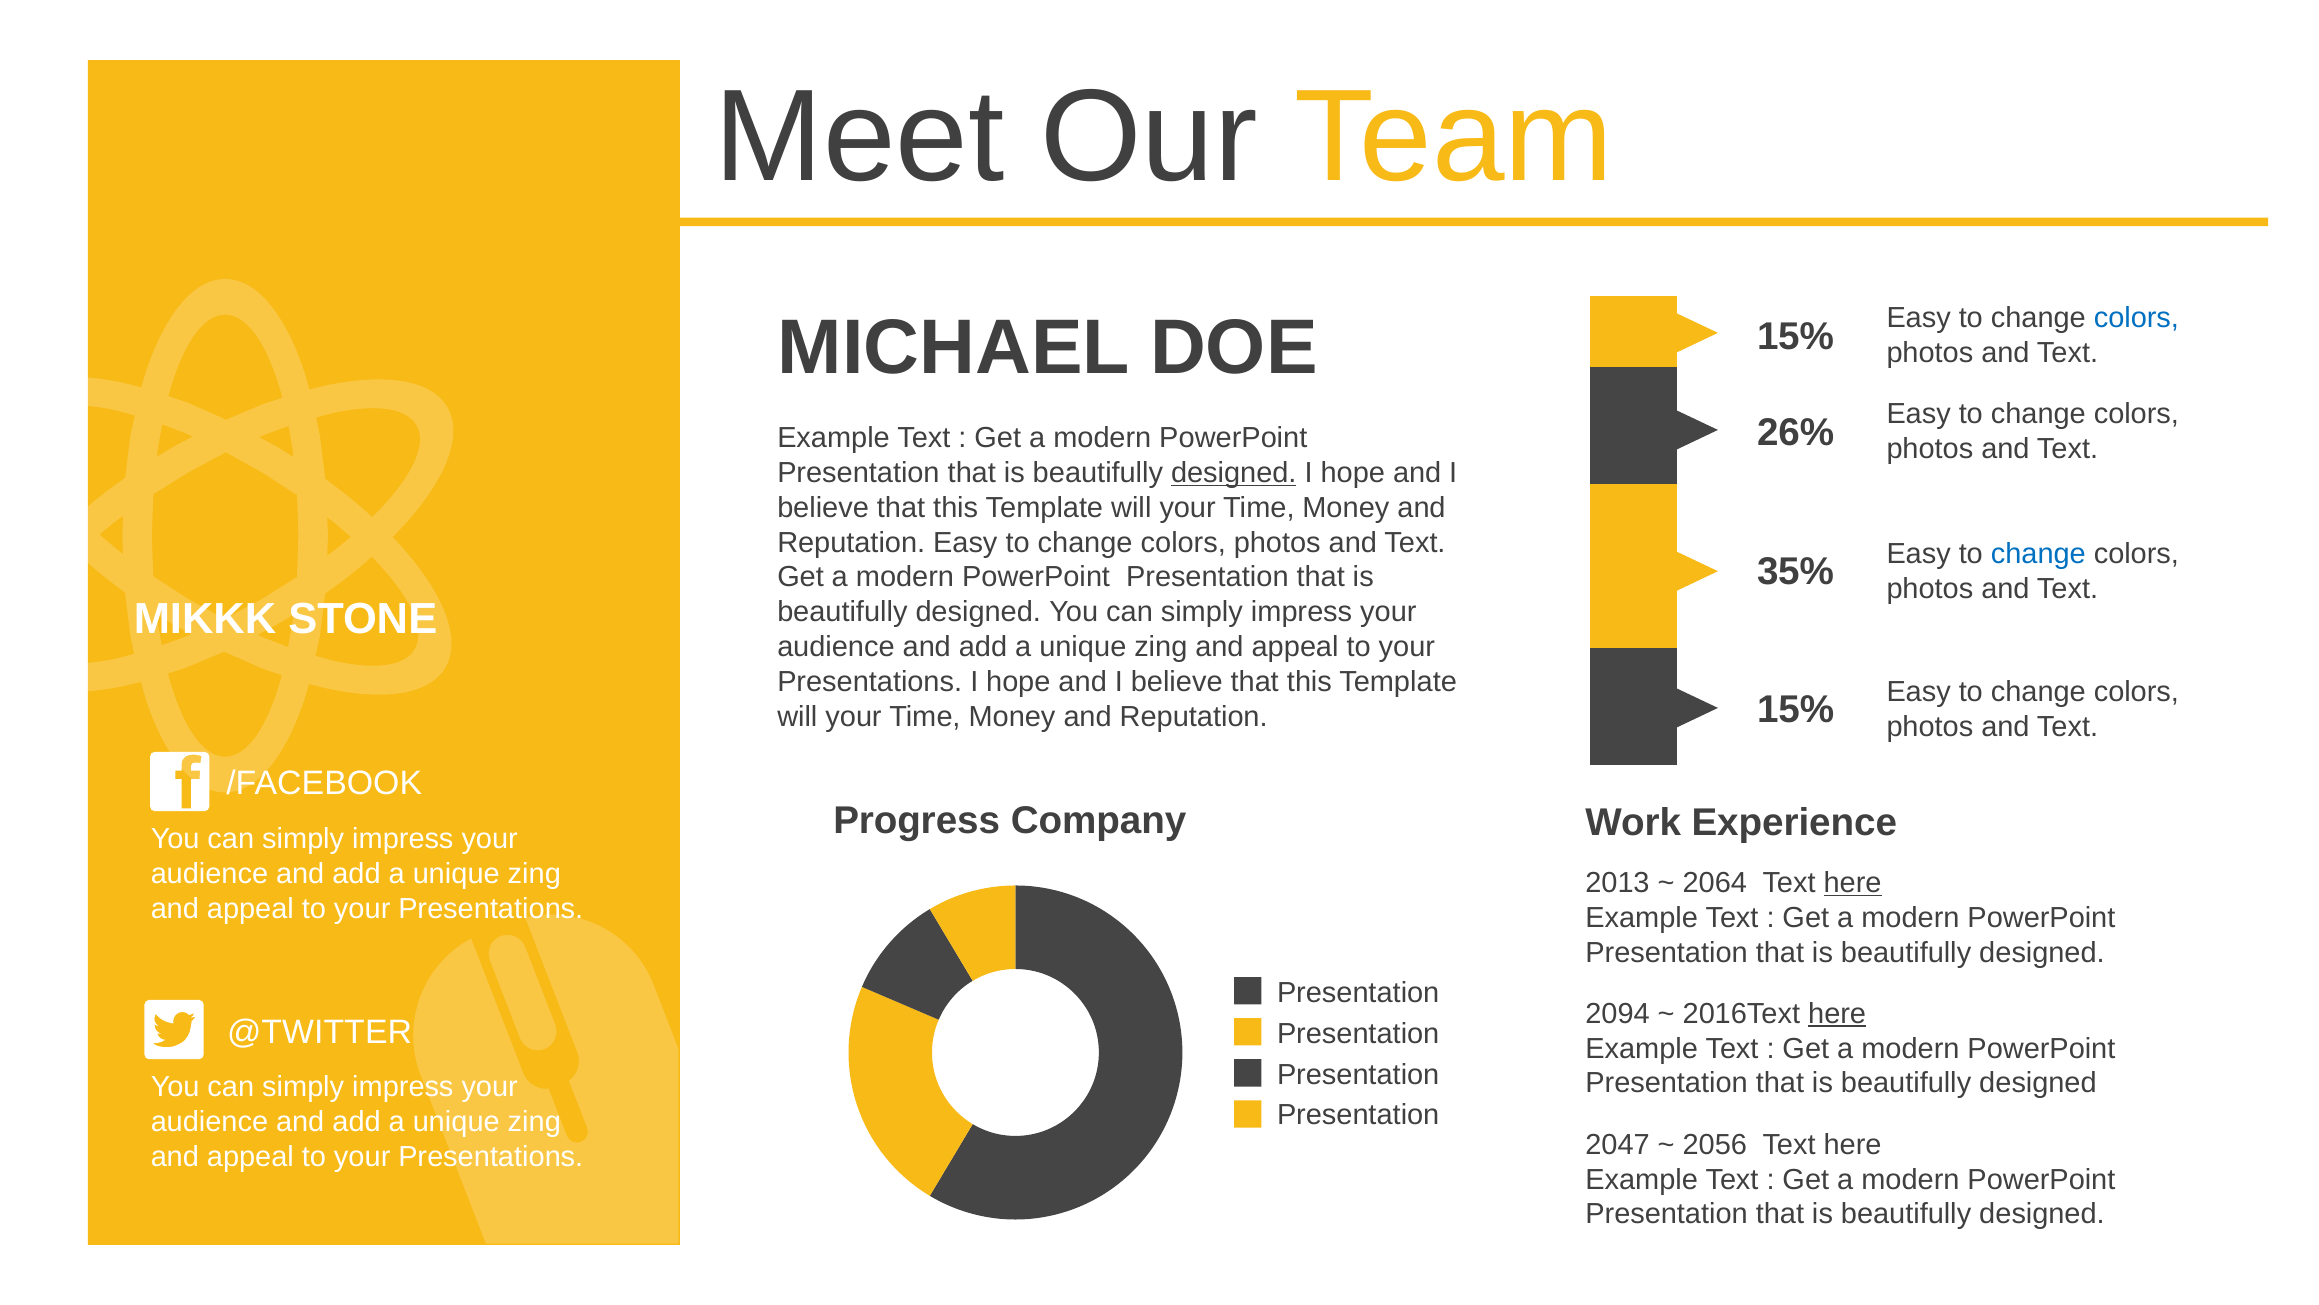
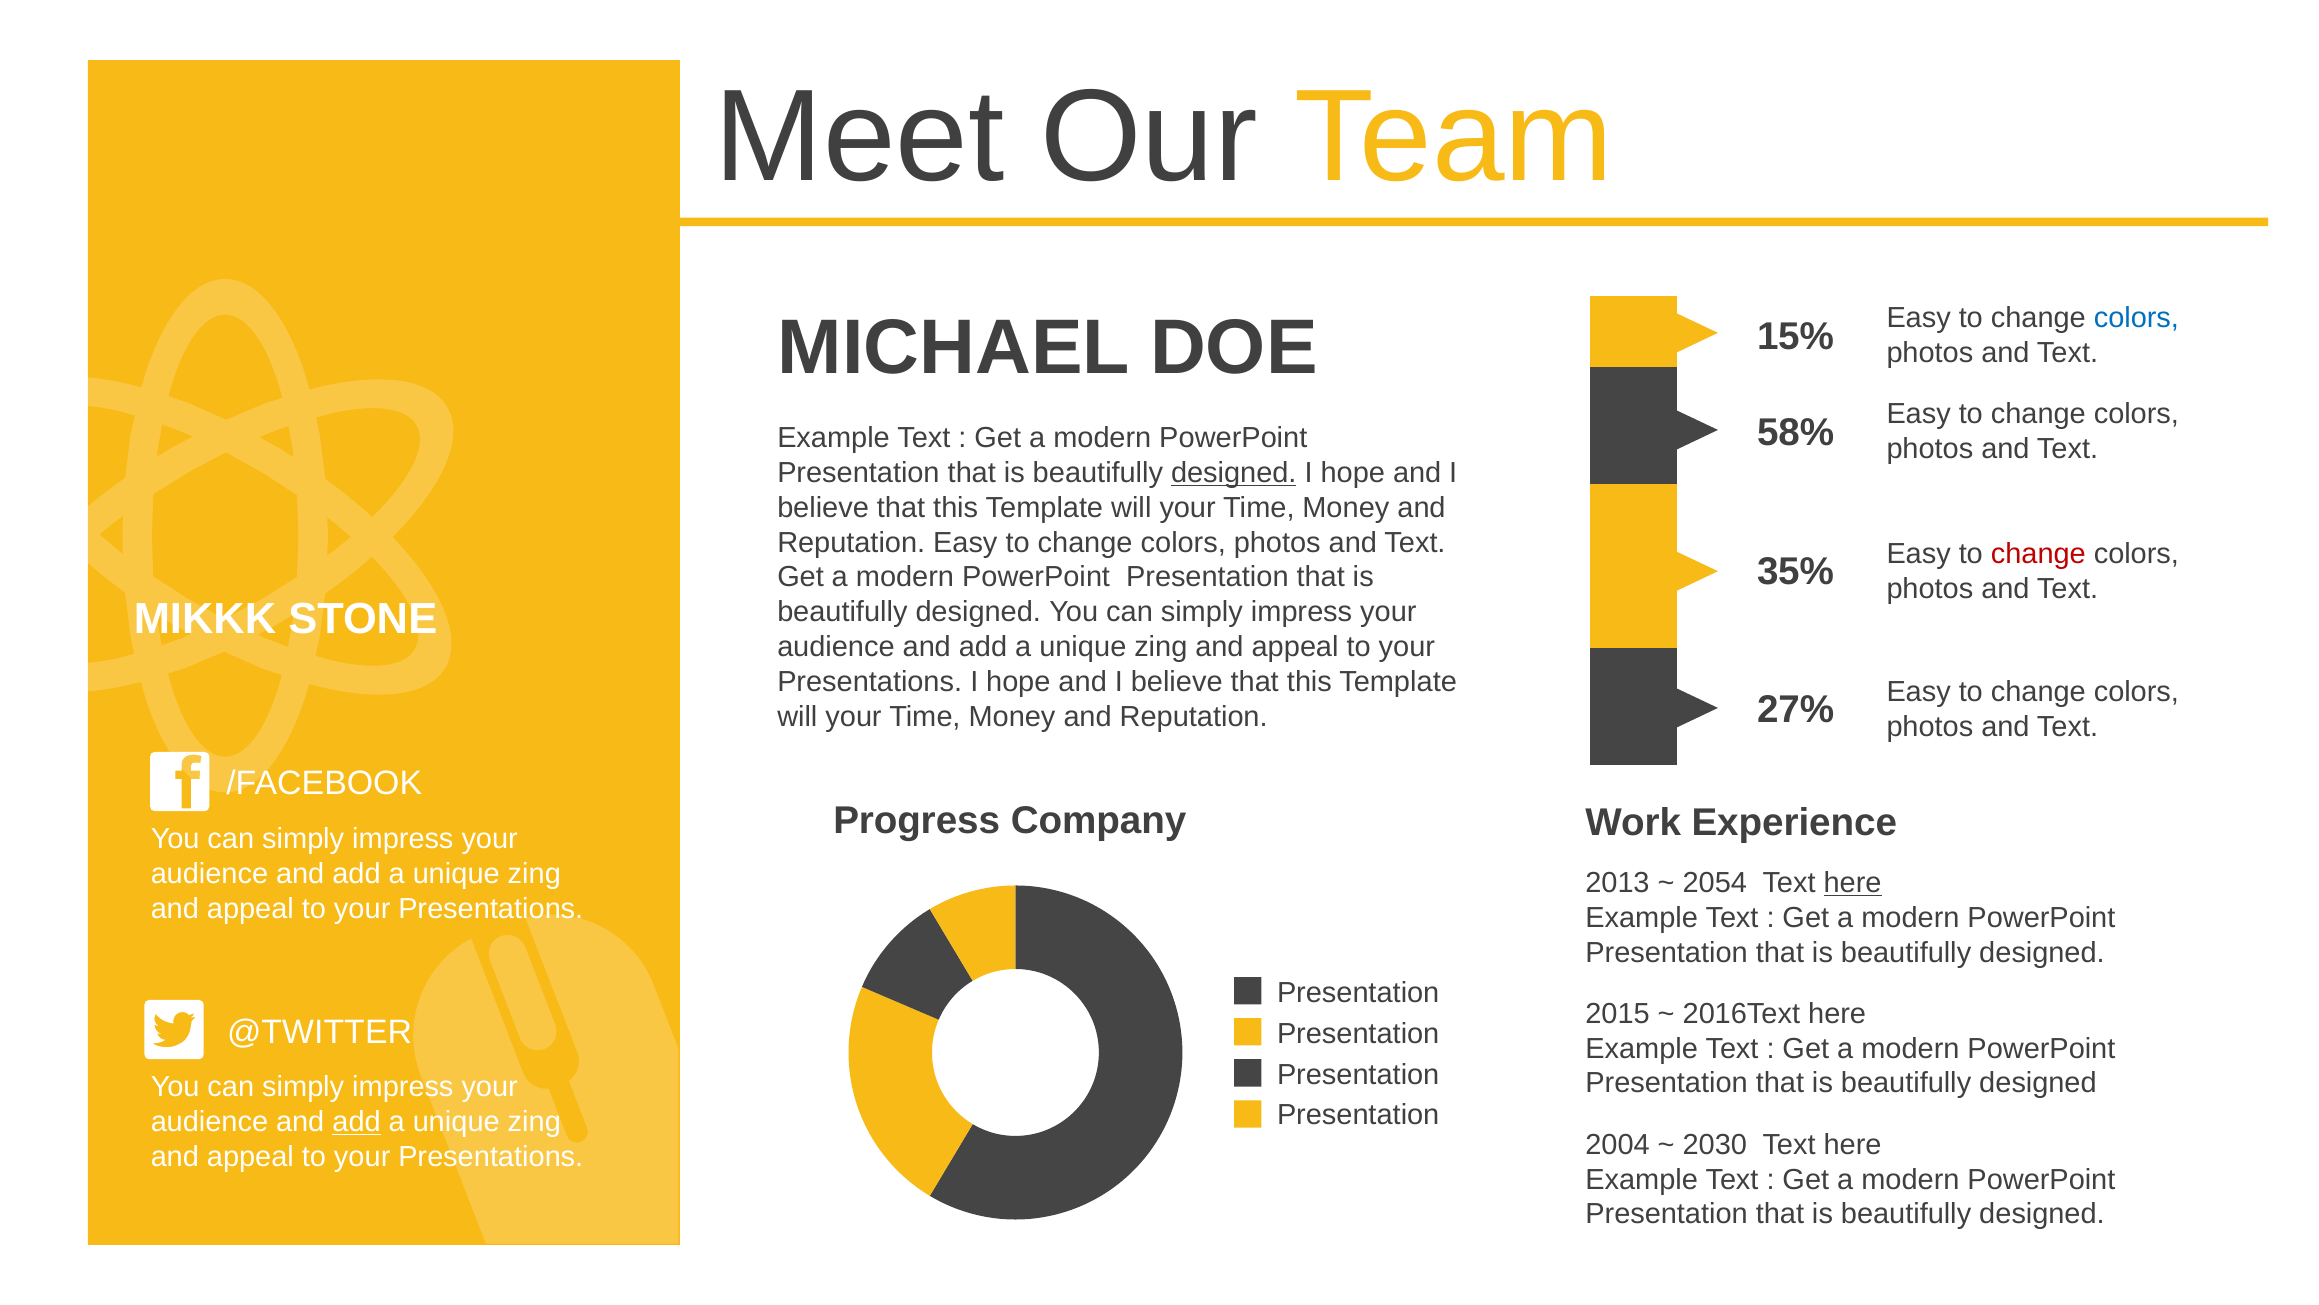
26%: 26% -> 58%
change at (2038, 554) colour: blue -> red
15% at (1796, 710): 15% -> 27%
2064: 2064 -> 2054
2094: 2094 -> 2015
here at (1837, 1013) underline: present -> none
add at (357, 1121) underline: none -> present
2047: 2047 -> 2004
2056: 2056 -> 2030
